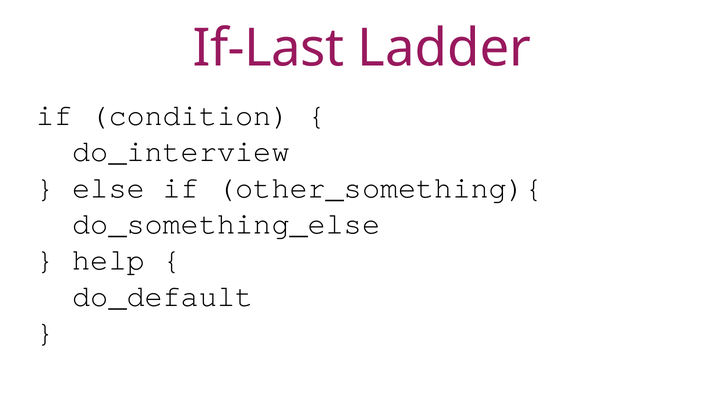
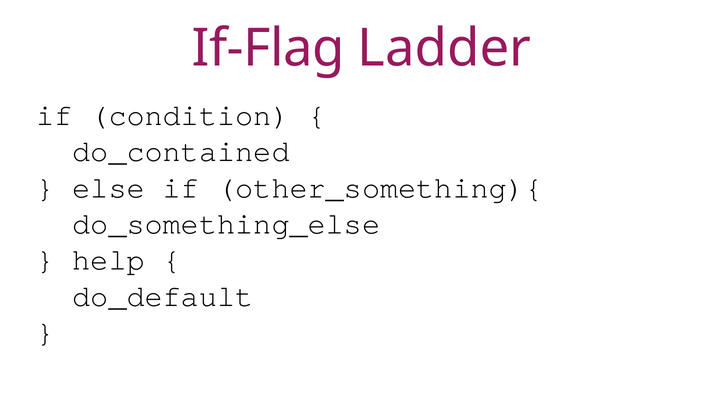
If-Last: If-Last -> If-Flag
do_interview: do_interview -> do_contained
